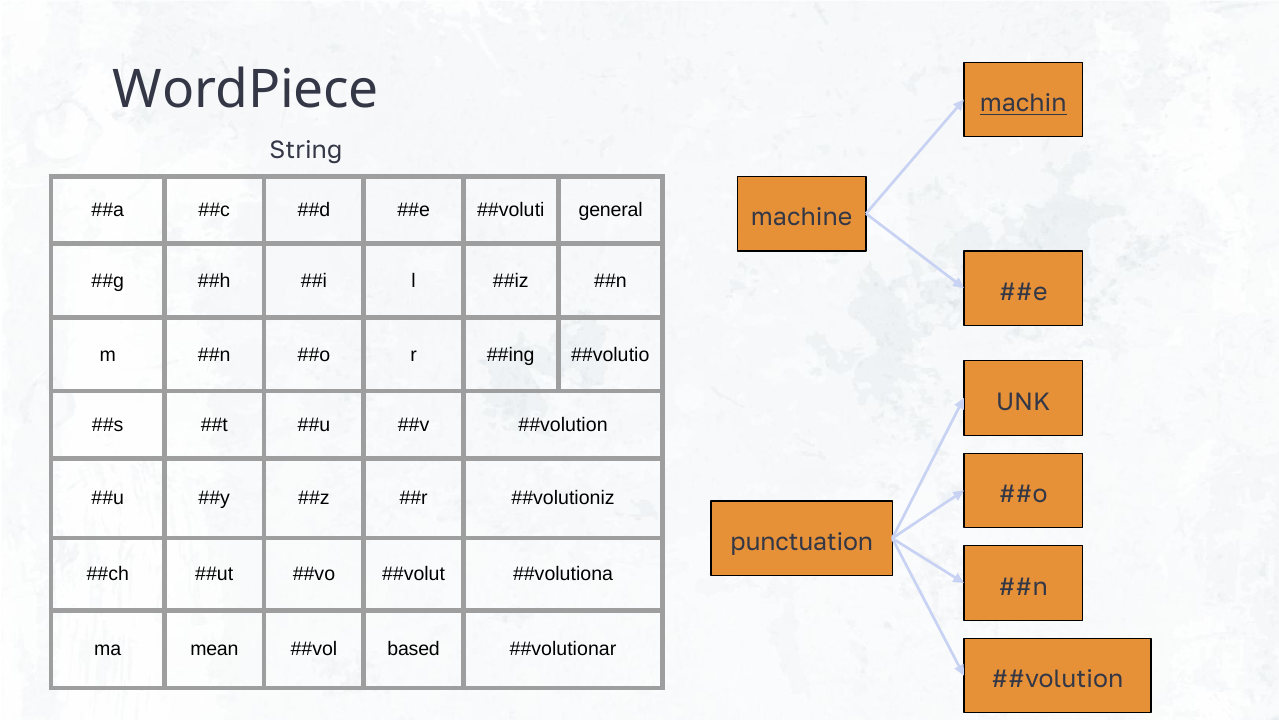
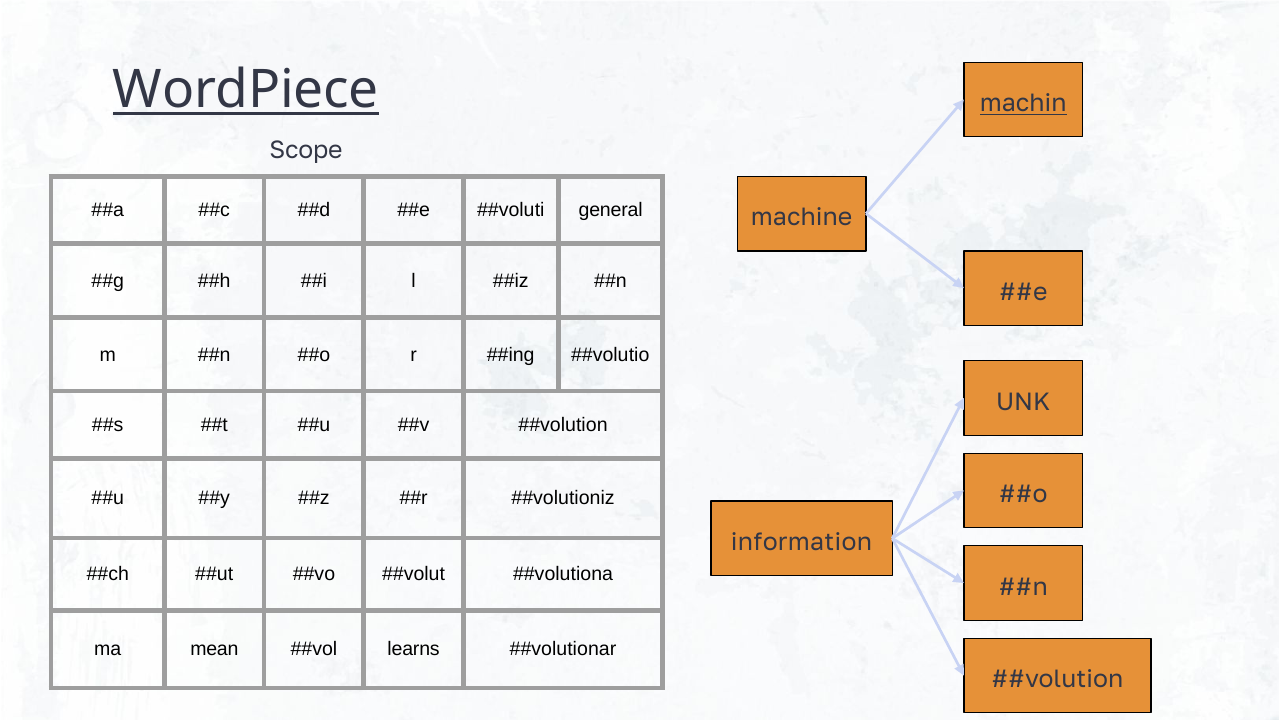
WordPiece underline: none -> present
String: String -> Scope
punctuation: punctuation -> information
based: based -> learns
